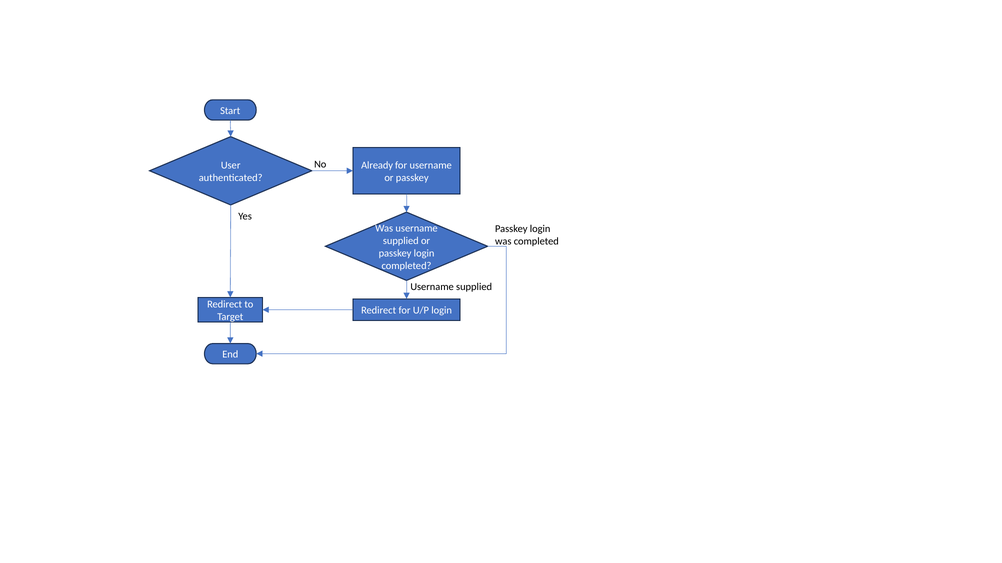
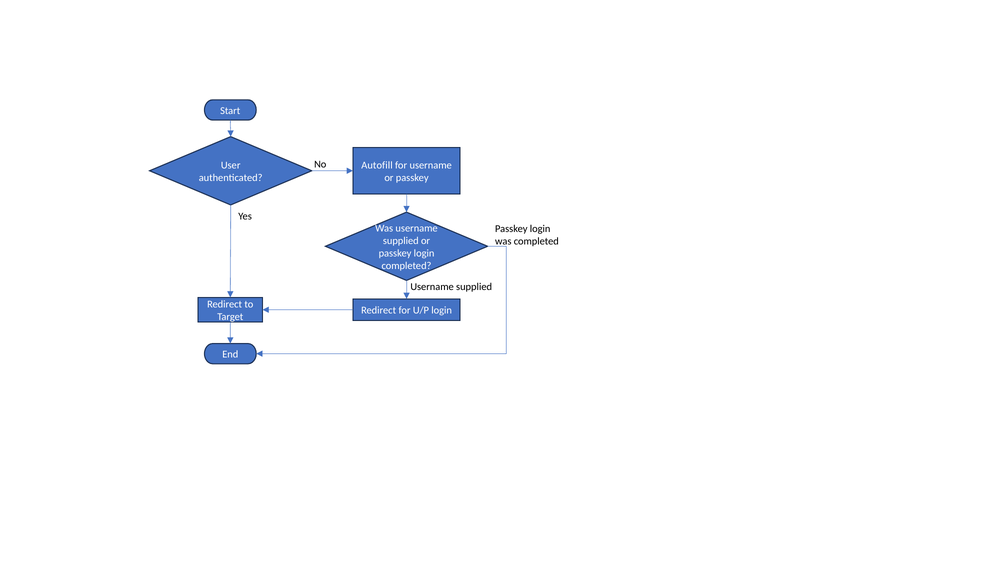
Already: Already -> Autofill
